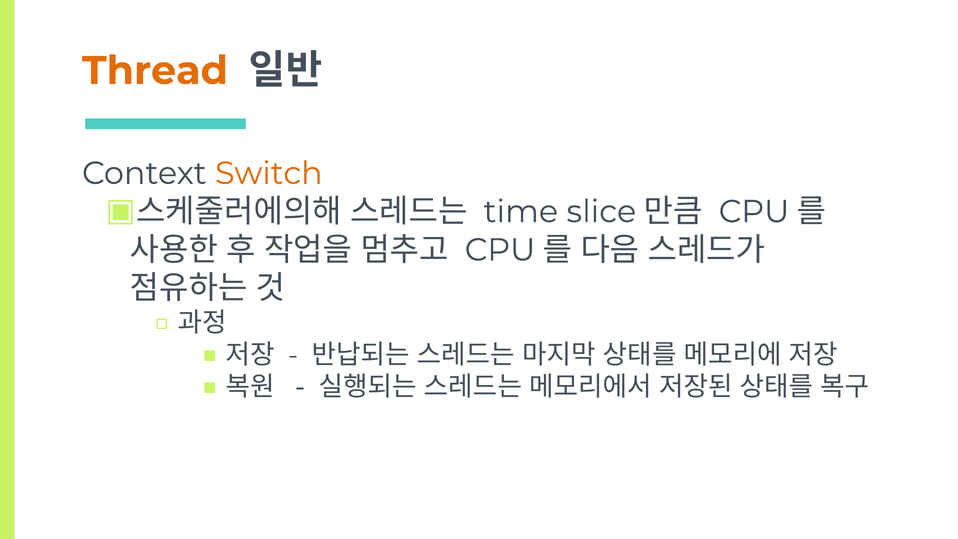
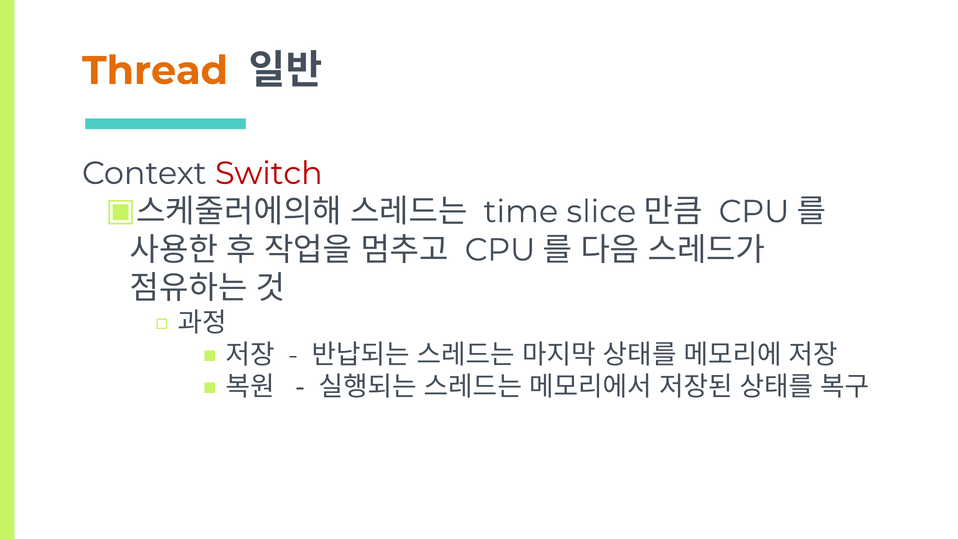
Switch colour: orange -> red
